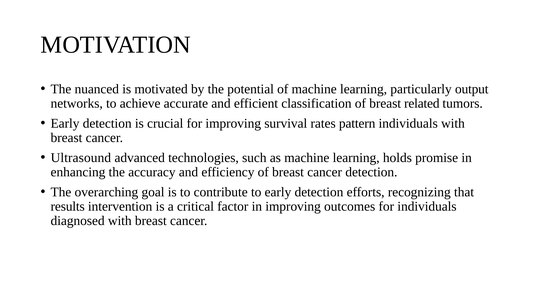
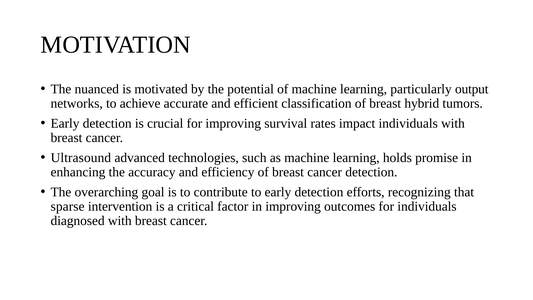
related: related -> hybrid
pattern: pattern -> impact
results: results -> sparse
